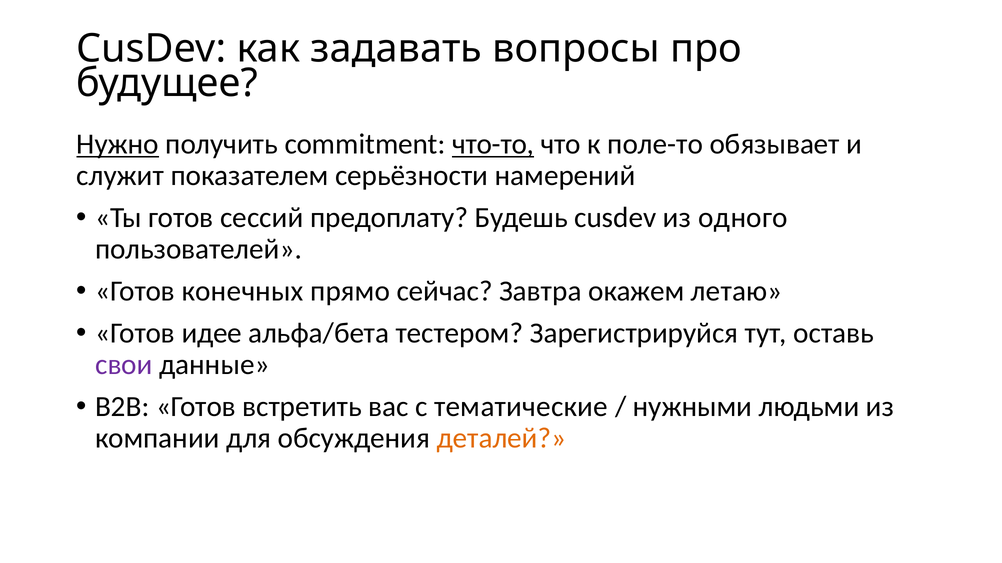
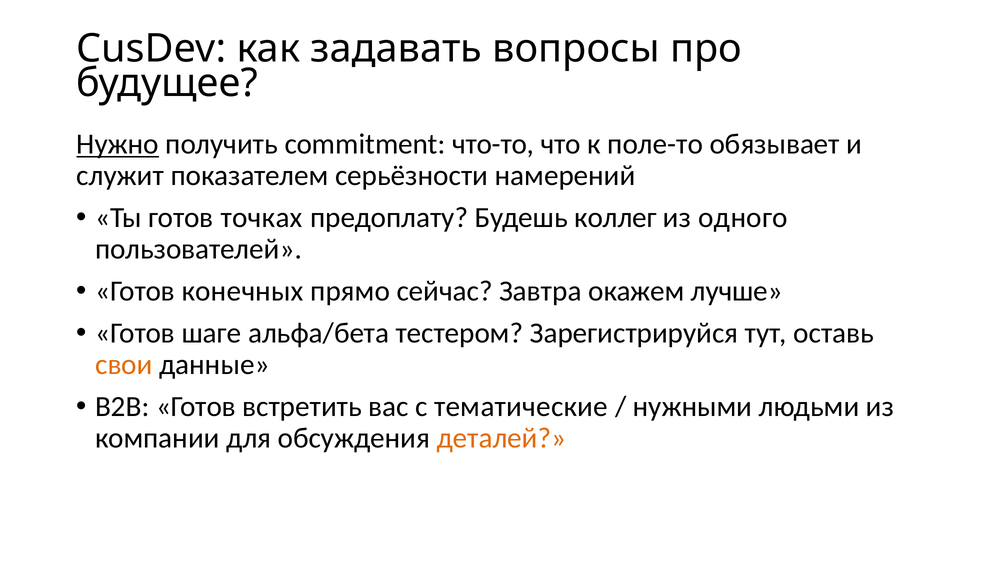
что-то underline: present -> none
сессий: сессий -> точках
Будешь cusdev: cusdev -> коллег
летаю: летаю -> лучше
идее: идее -> шаге
свои colour: purple -> orange
